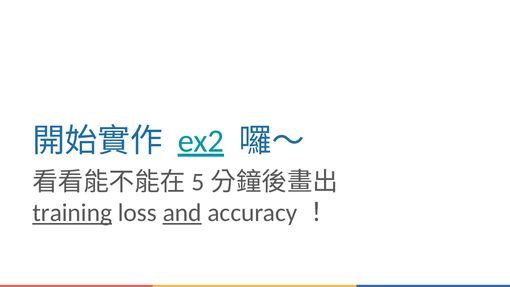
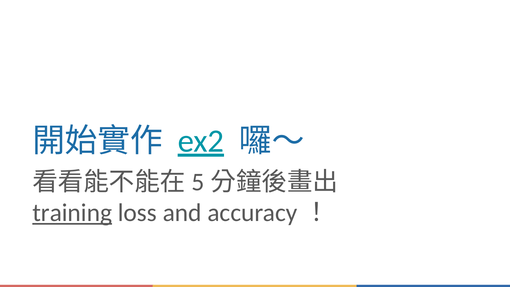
and underline: present -> none
